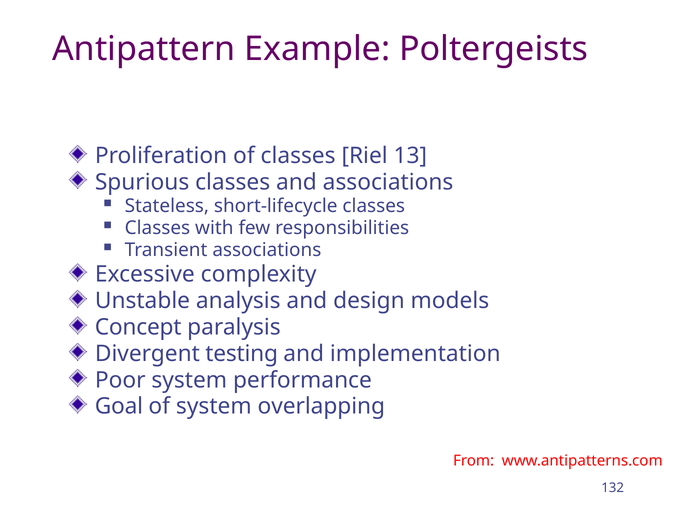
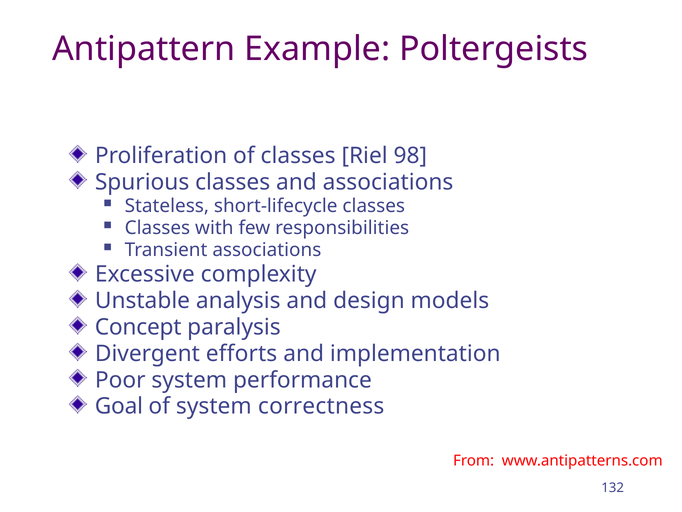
13: 13 -> 98
testing: testing -> efforts
overlapping: overlapping -> correctness
